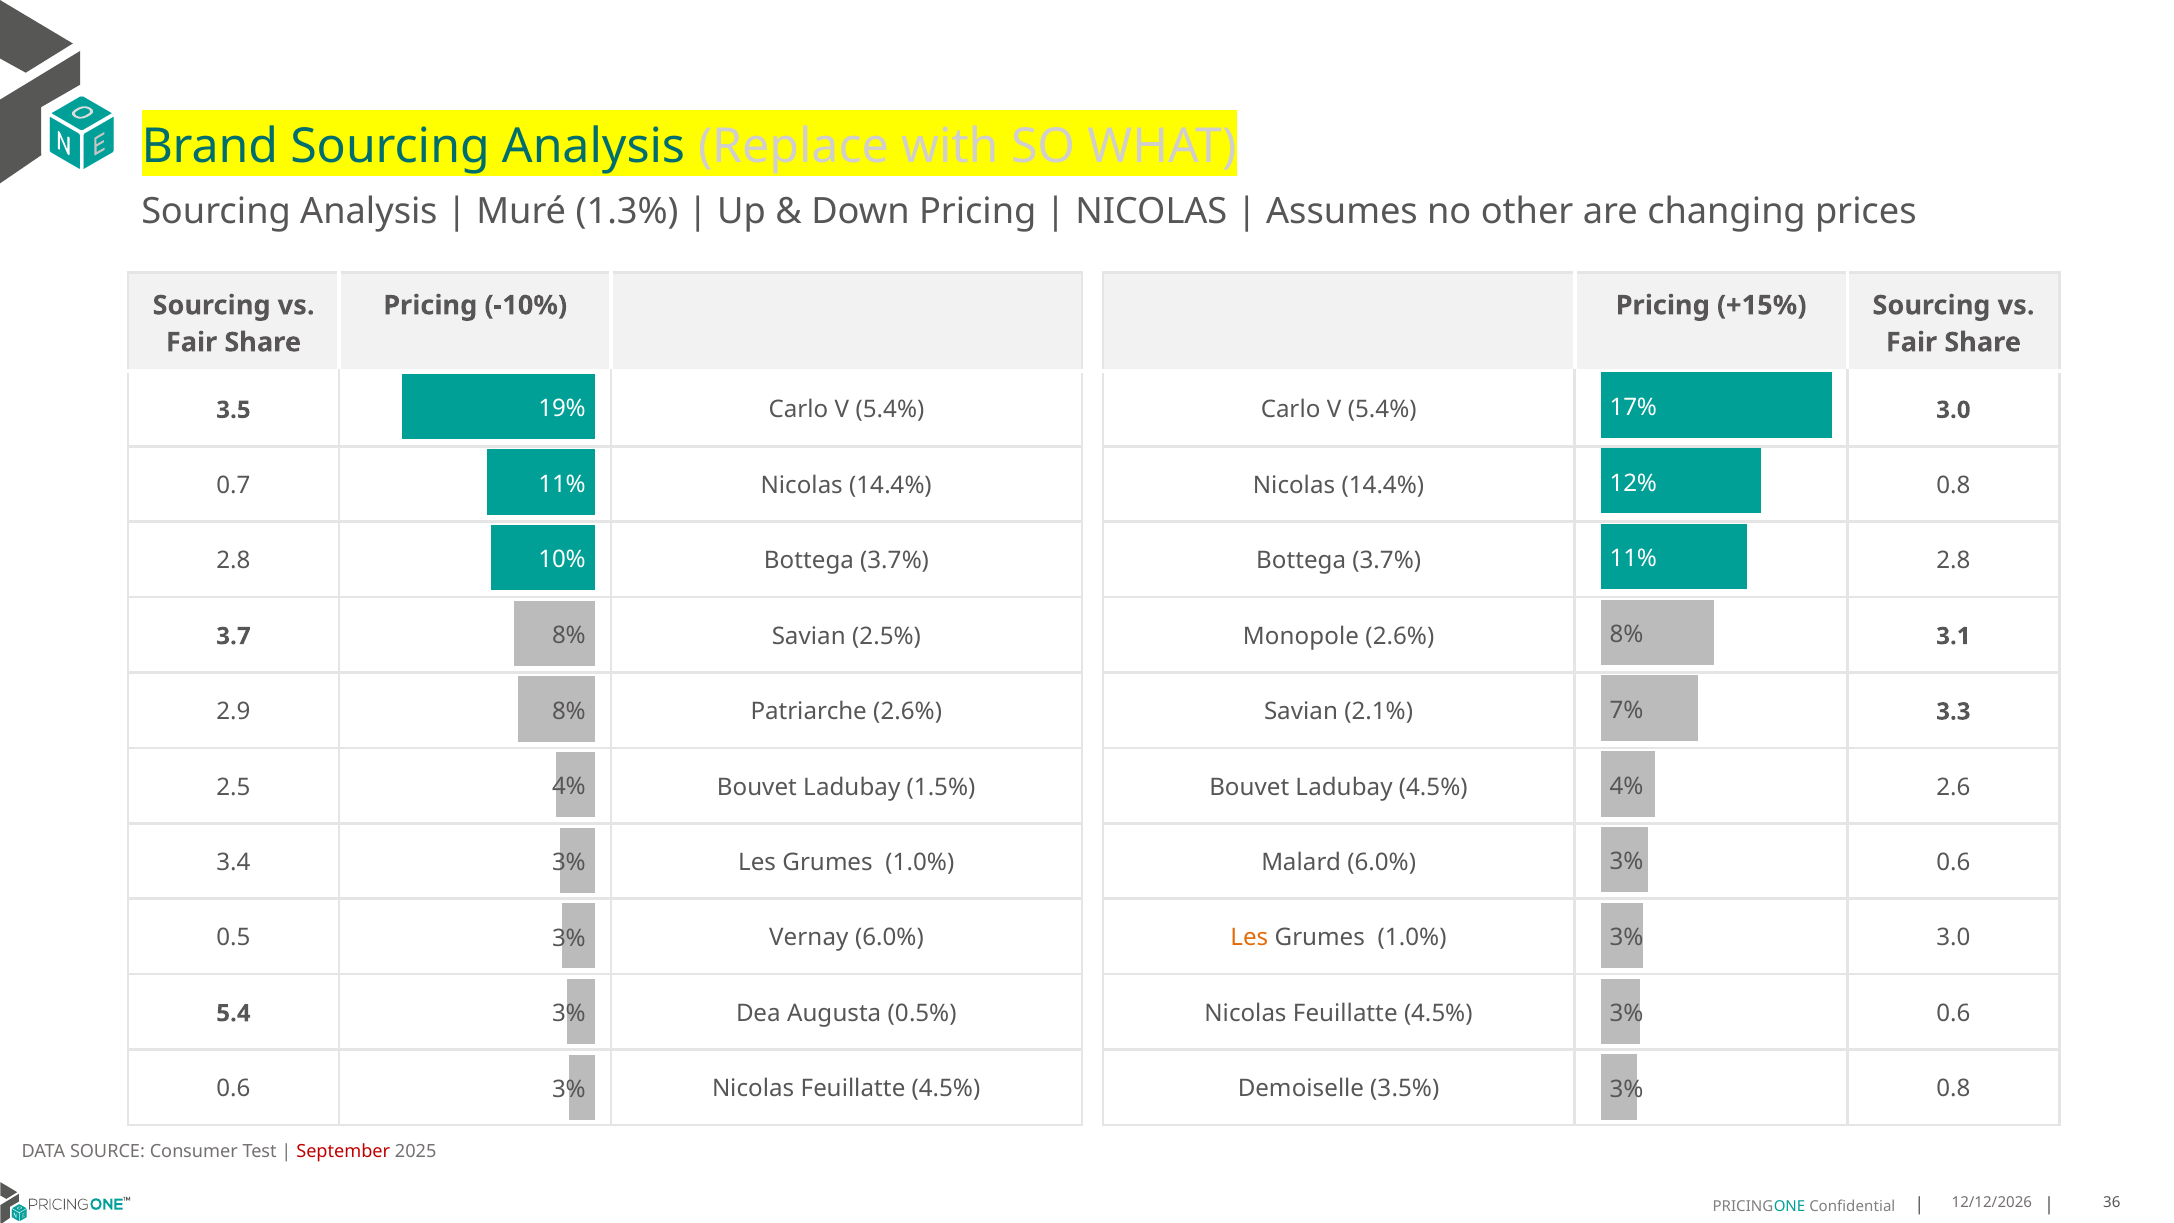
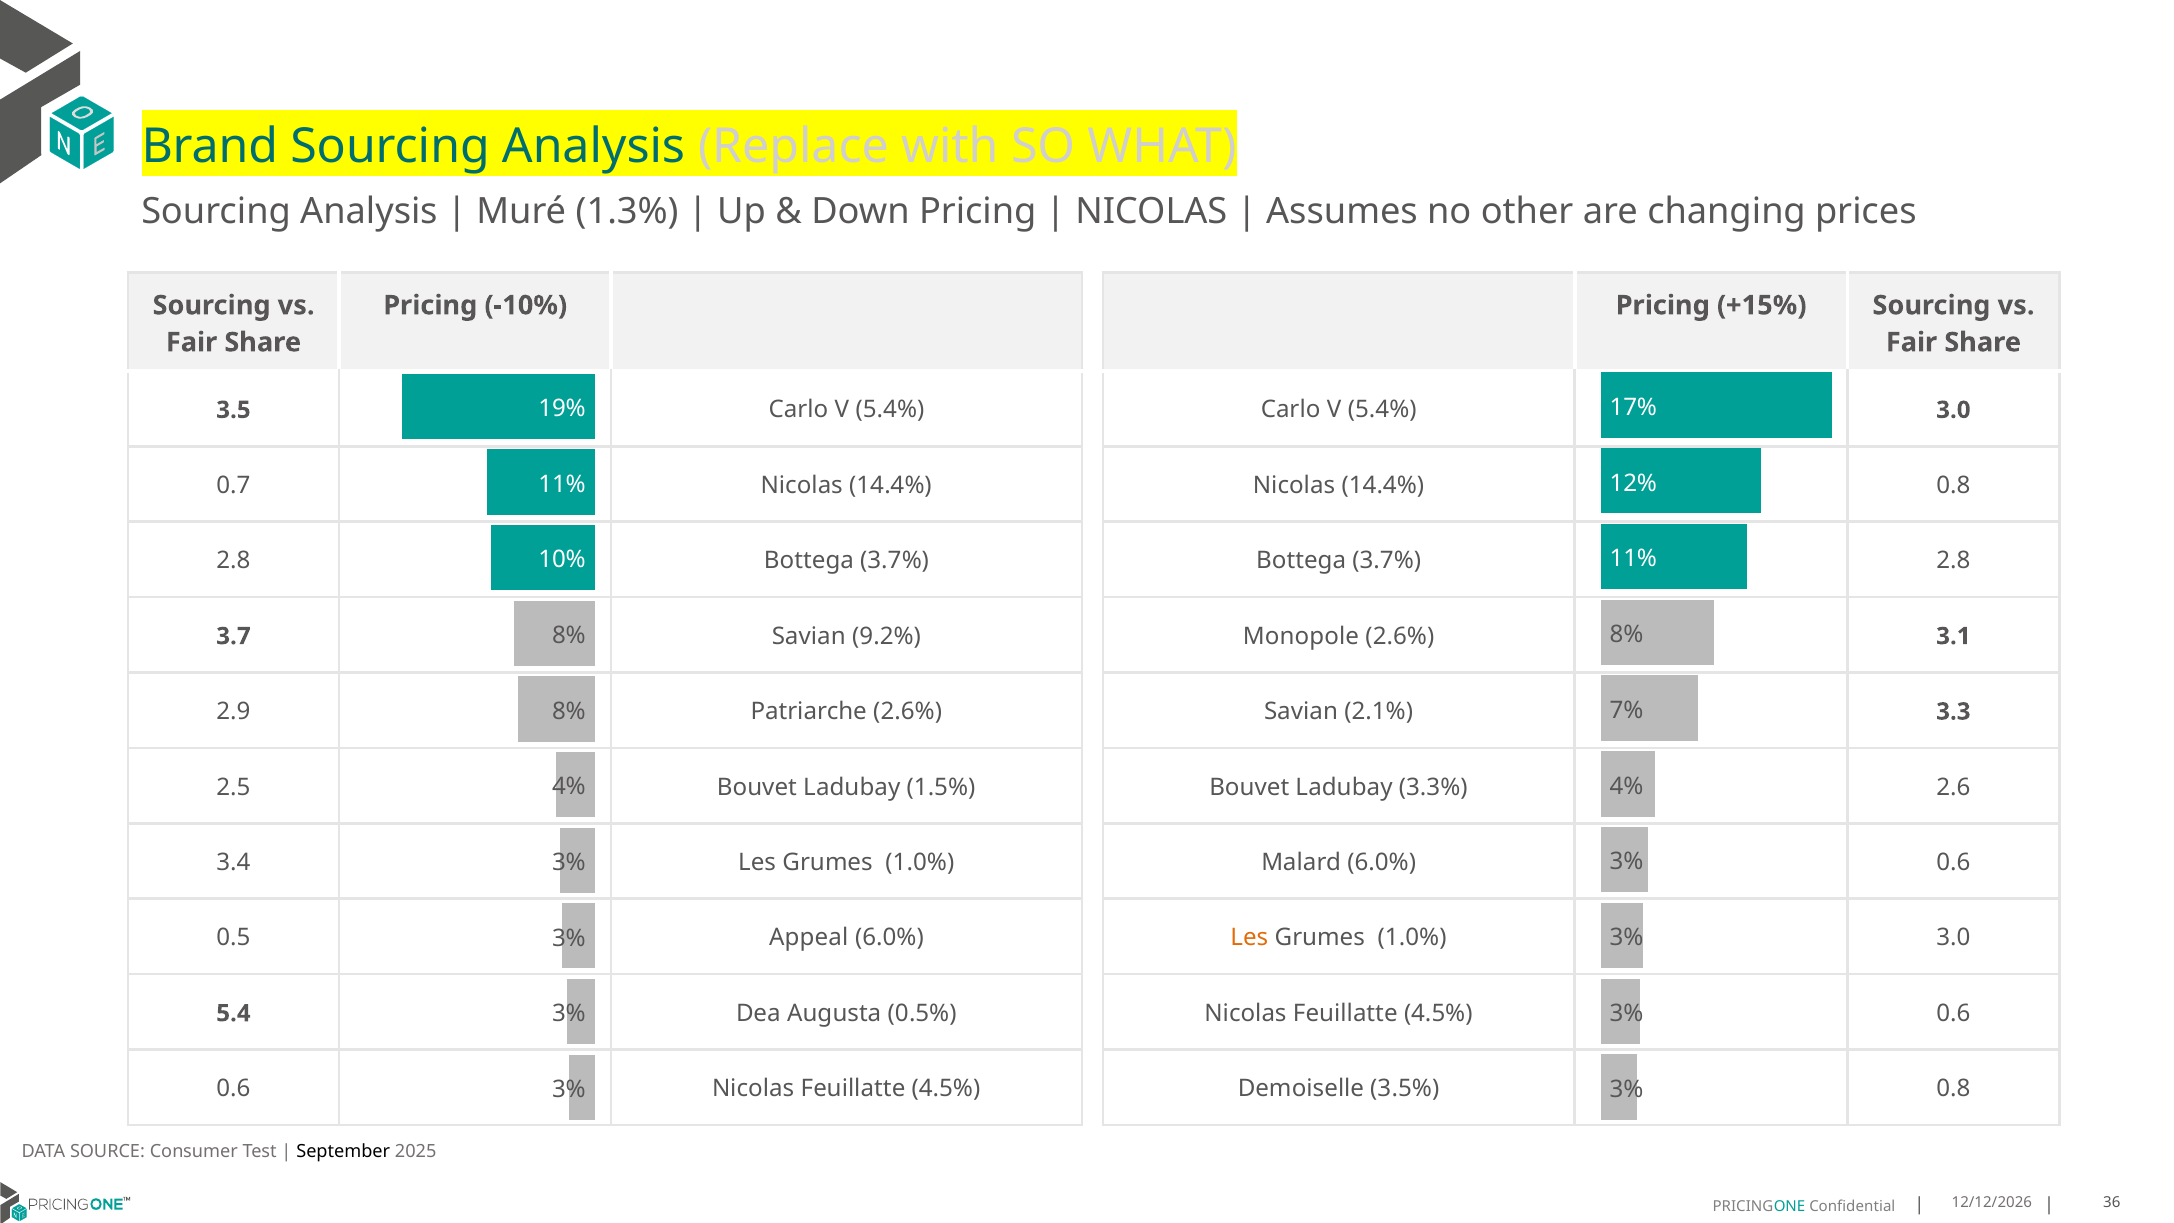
2.5%: 2.5% -> 9.2%
Ladubay 4.5%: 4.5% -> 3.3%
Vernay: Vernay -> Appeal
September colour: red -> black
